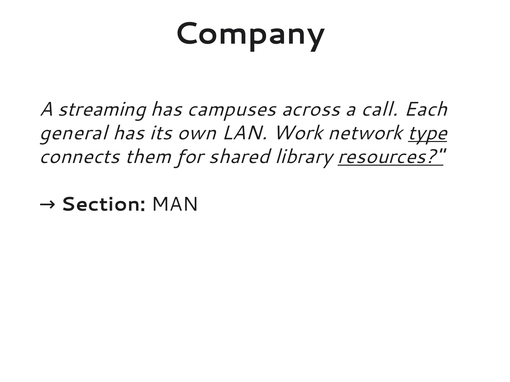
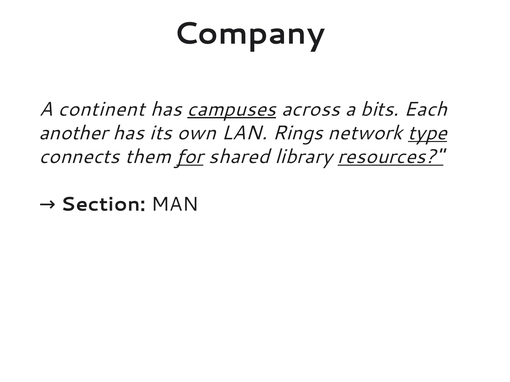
streaming: streaming -> continent
campuses underline: none -> present
call: call -> bits
general: general -> another
Work: Work -> Rings
for underline: none -> present
